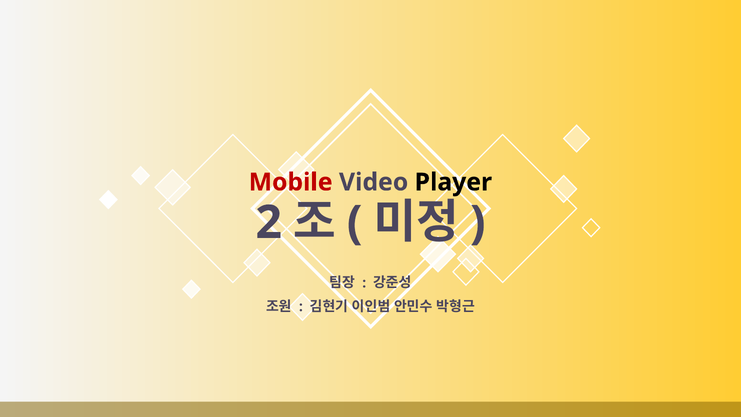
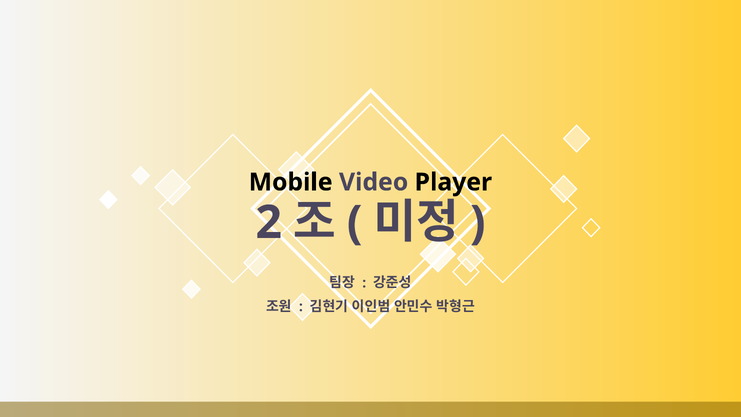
Mobile colour: red -> black
